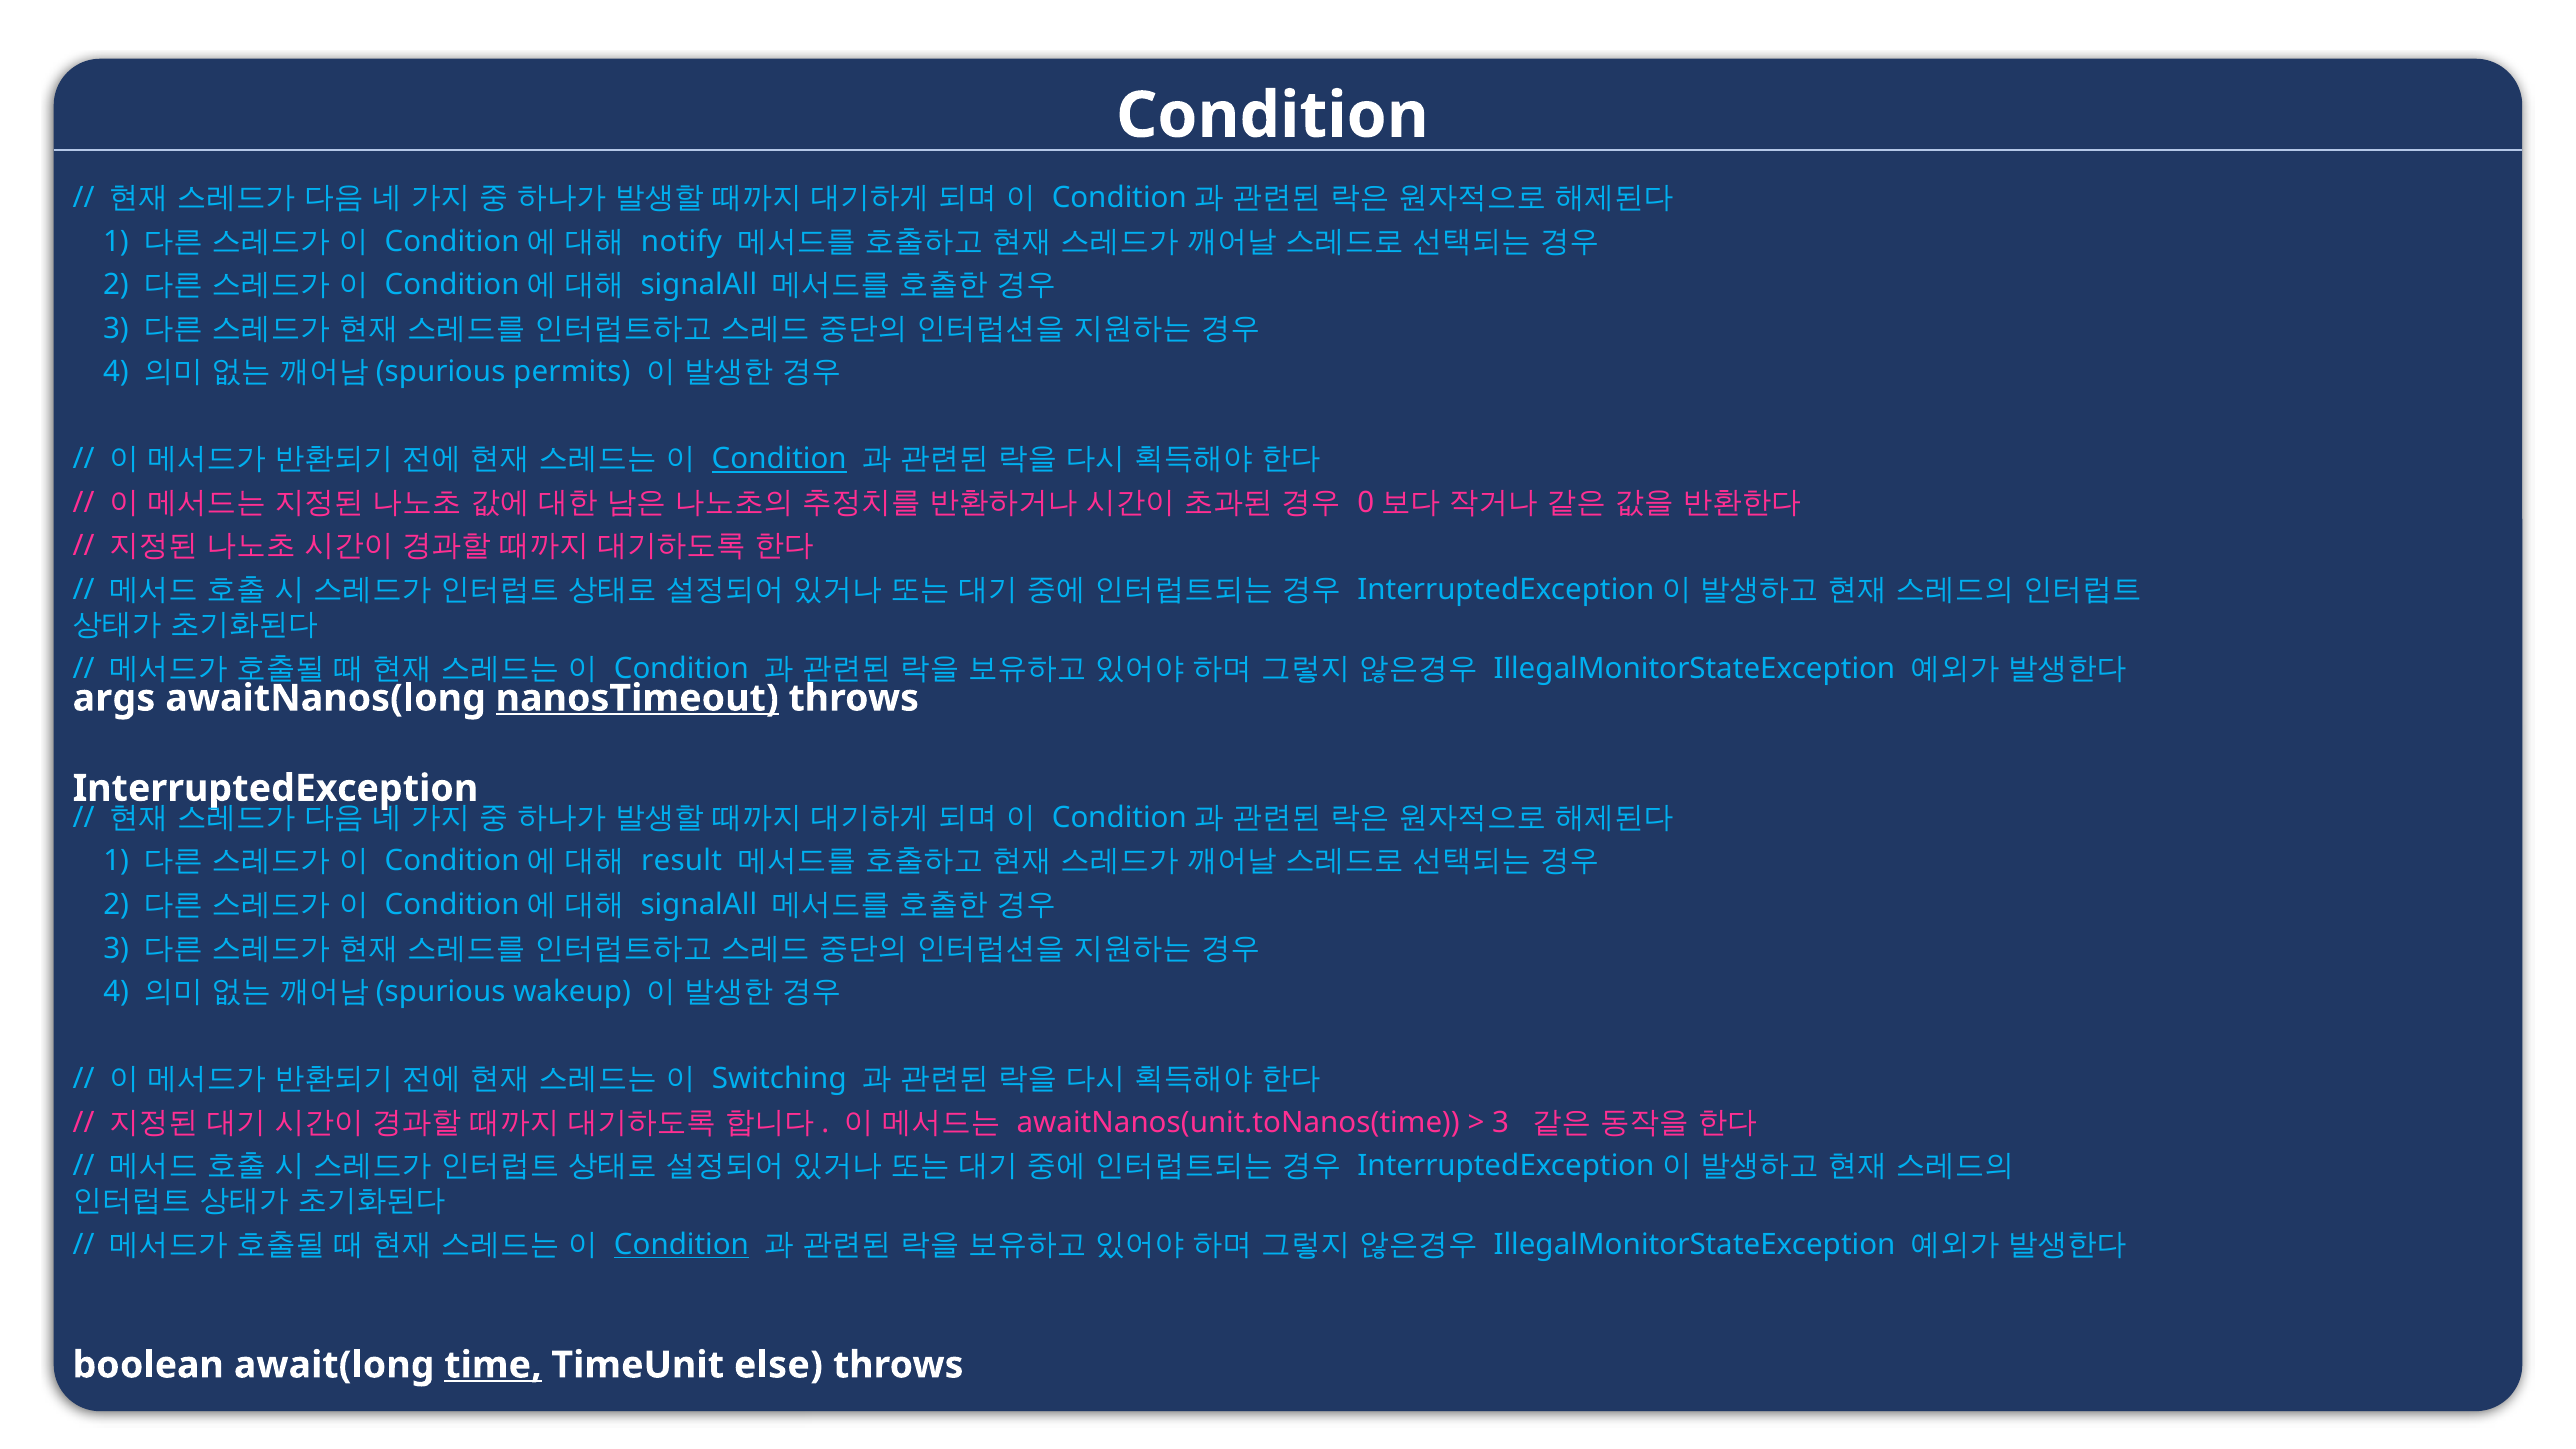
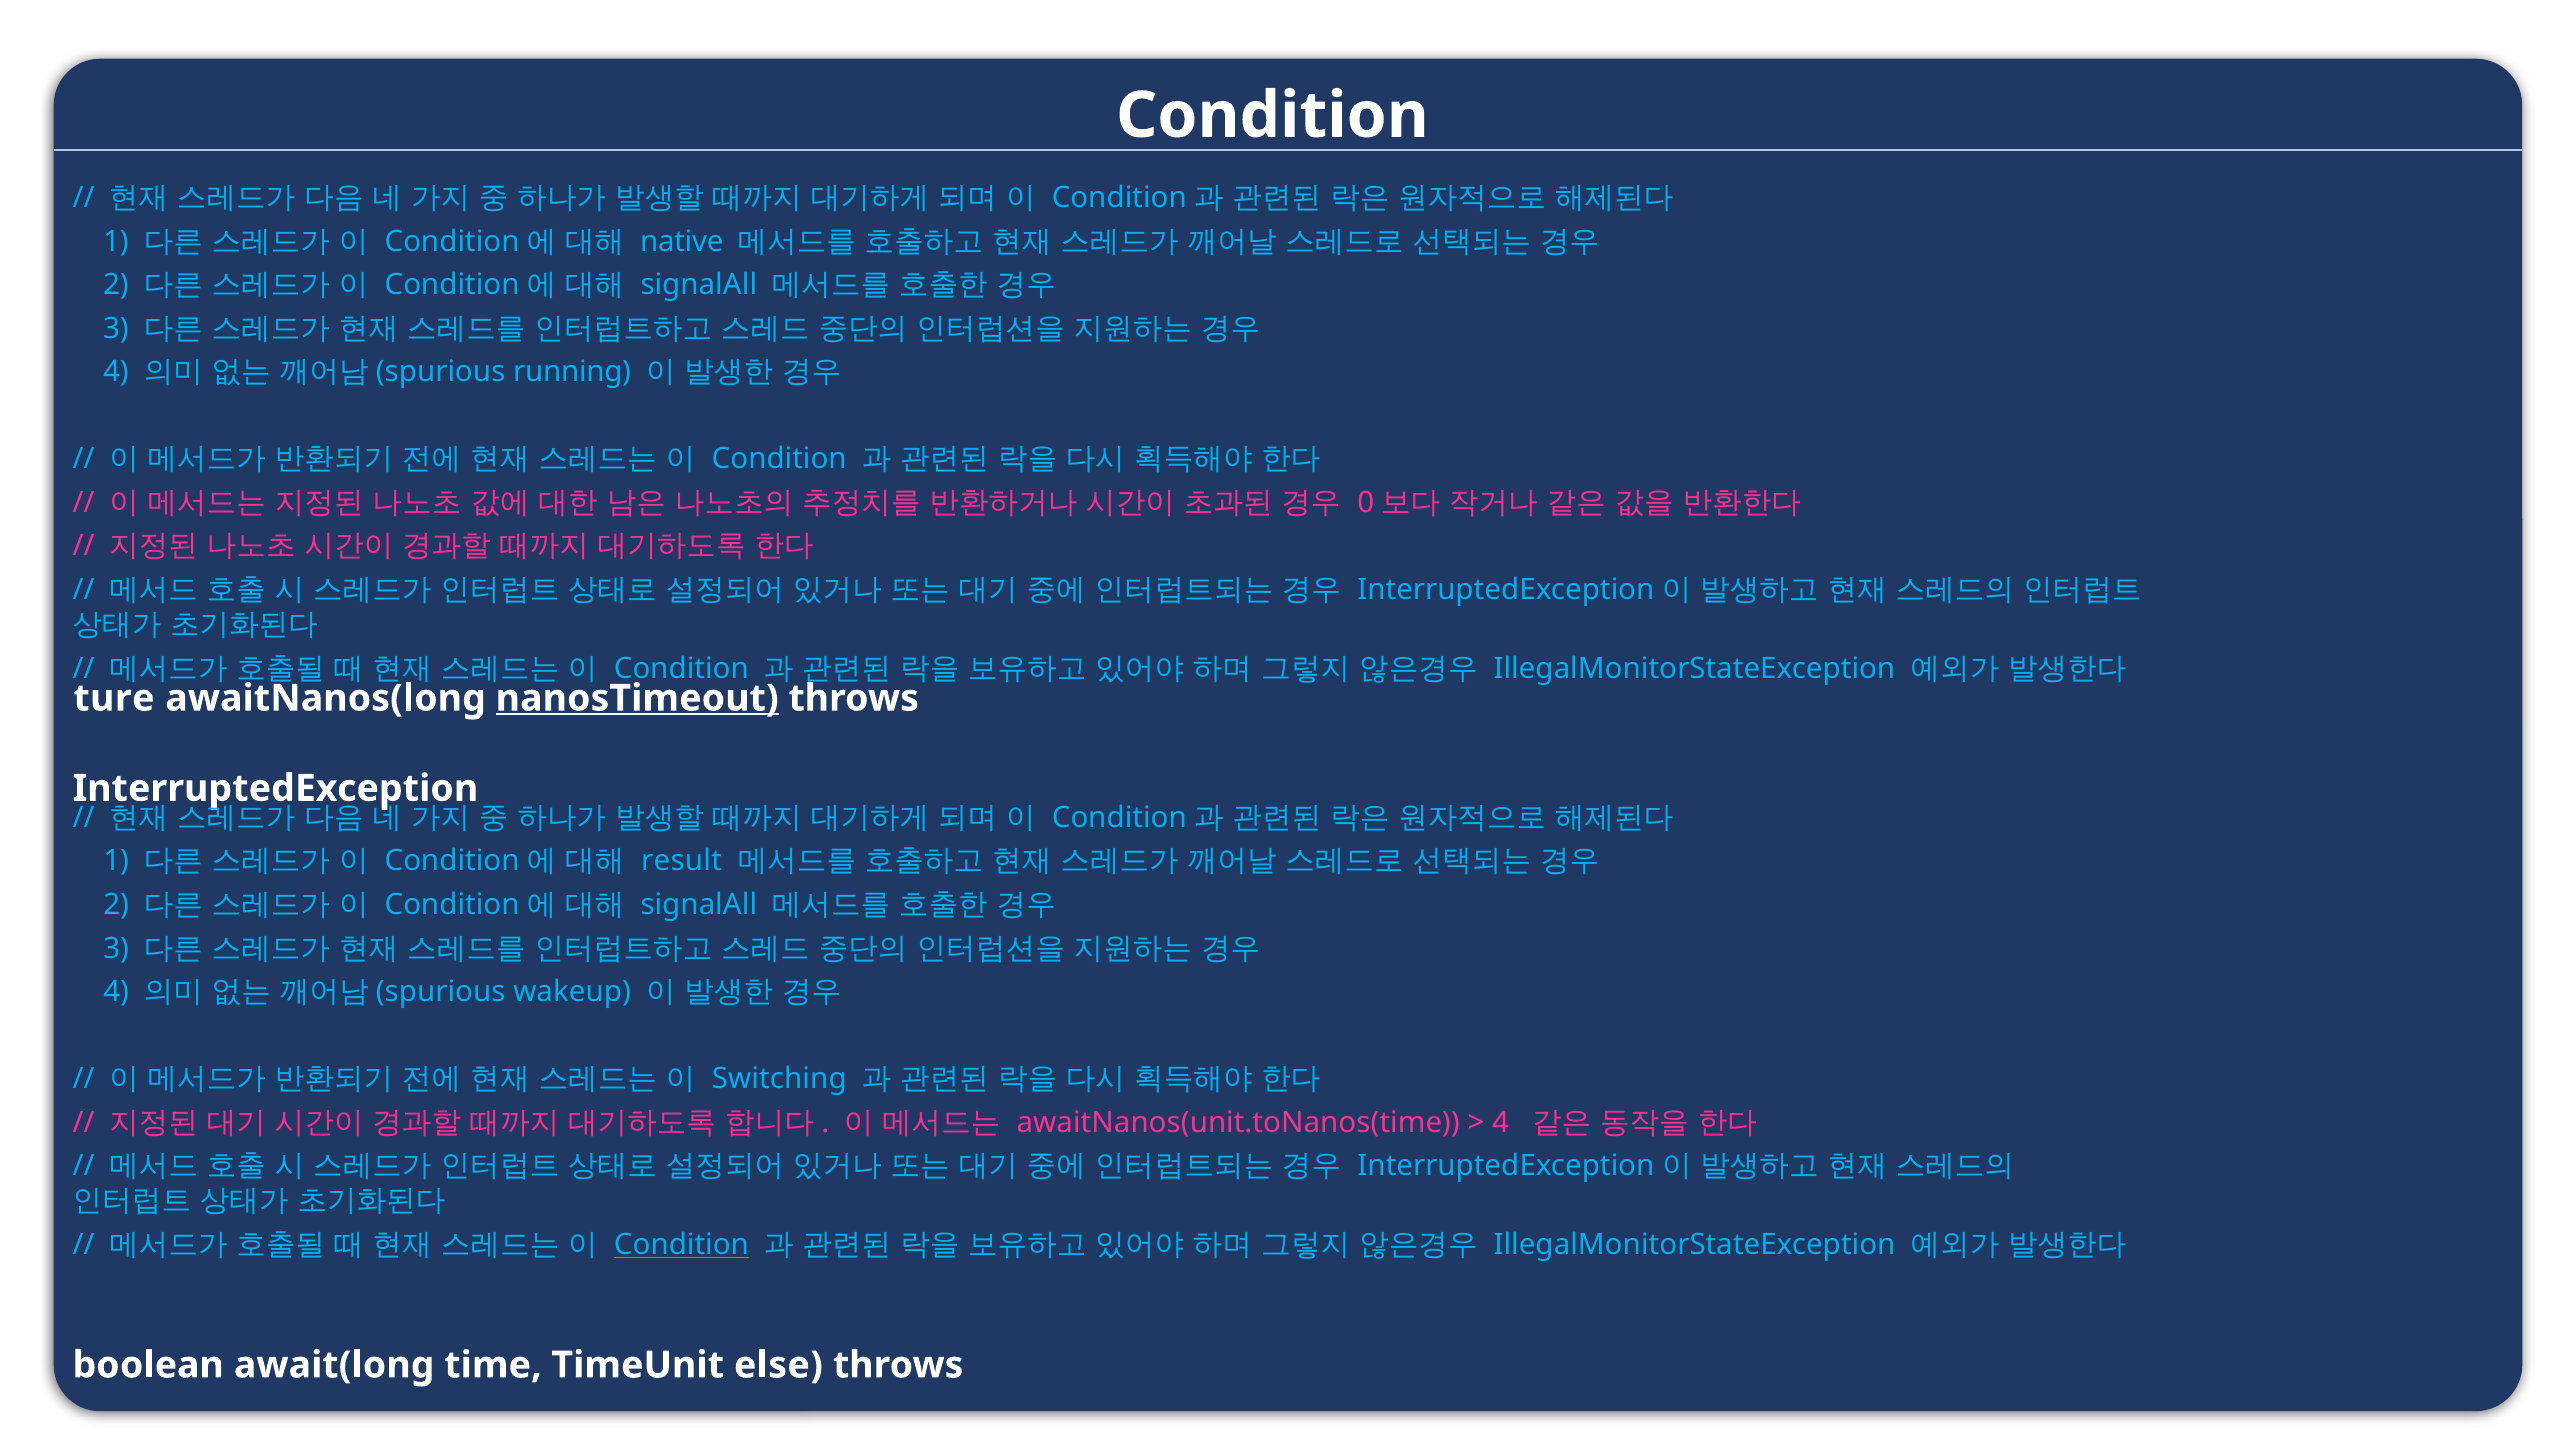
notify: notify -> native
permits: permits -> running
Condition at (779, 459) underline: present -> none
args: args -> ture
3 at (1501, 1122): 3 -> 4
time underline: present -> none
